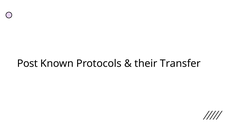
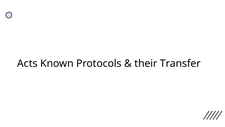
Post: Post -> Acts
